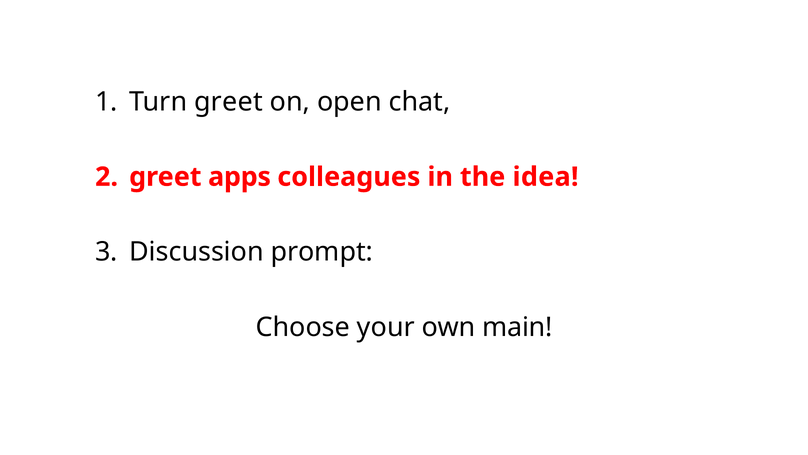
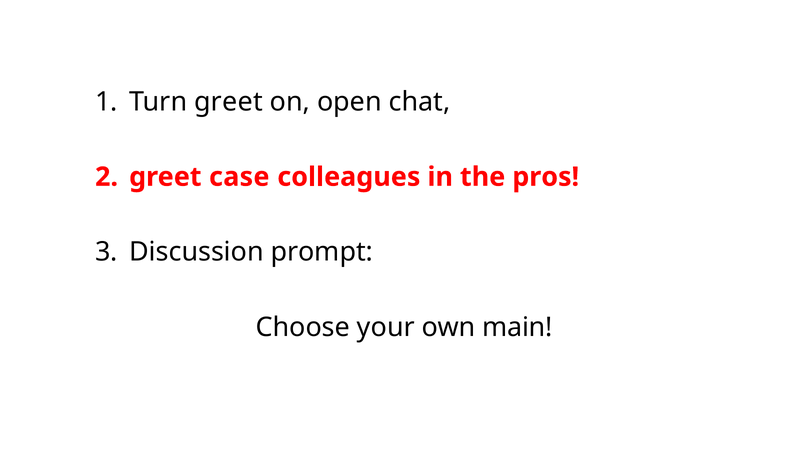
apps: apps -> case
idea: idea -> pros
